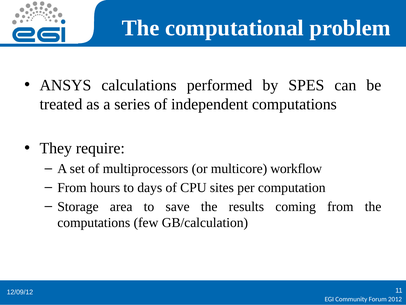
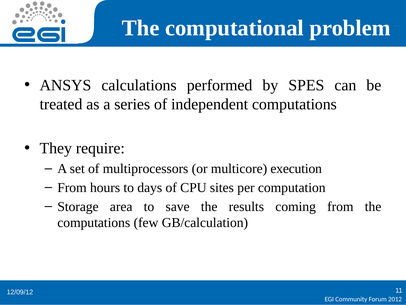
workflow: workflow -> execution
